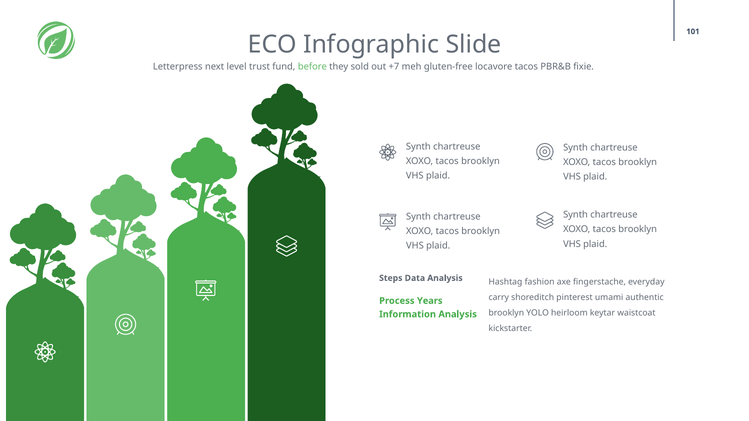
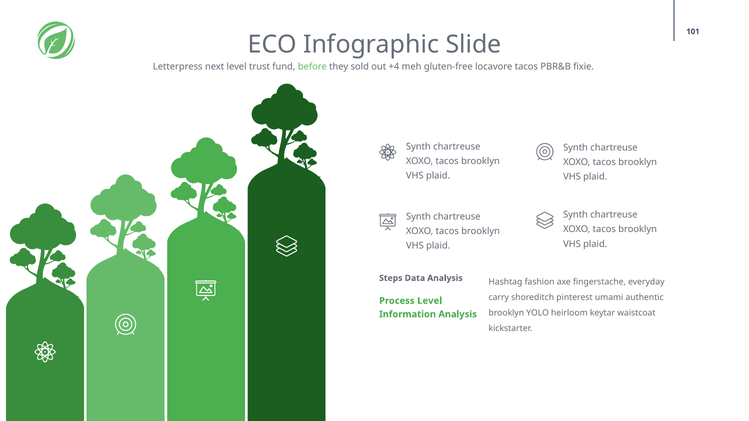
+7: +7 -> +4
Process Years: Years -> Level
